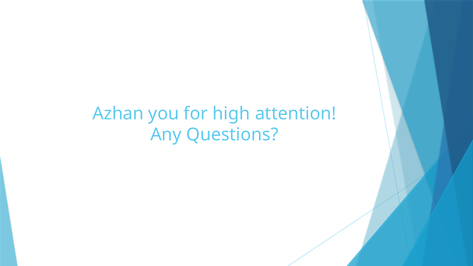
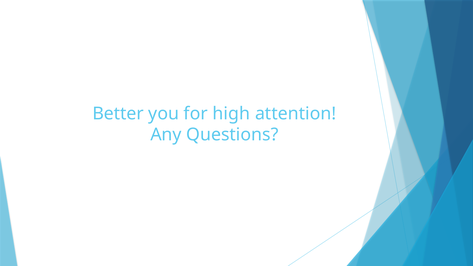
Azhan: Azhan -> Better
